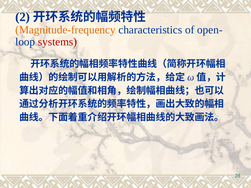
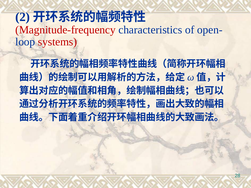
Magnitude-frequency colour: orange -> red
